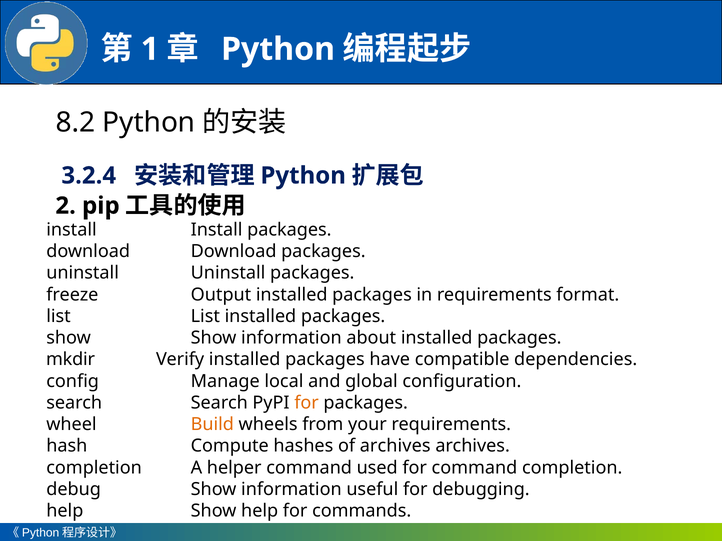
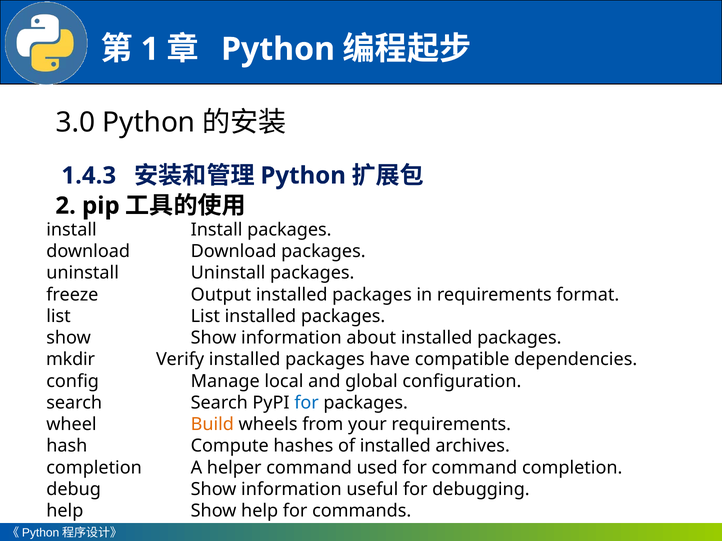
8.2: 8.2 -> 3.0
3.2.4: 3.2.4 -> 1.4.3
for at (307, 403) colour: orange -> blue
of archives: archives -> installed
